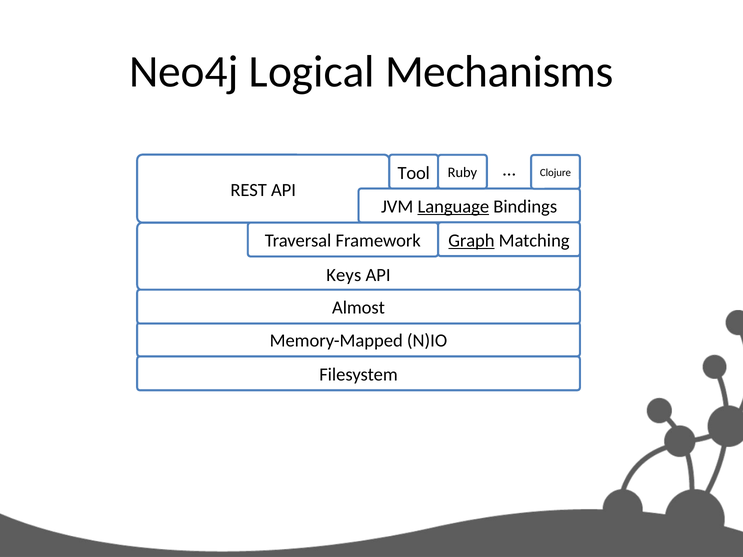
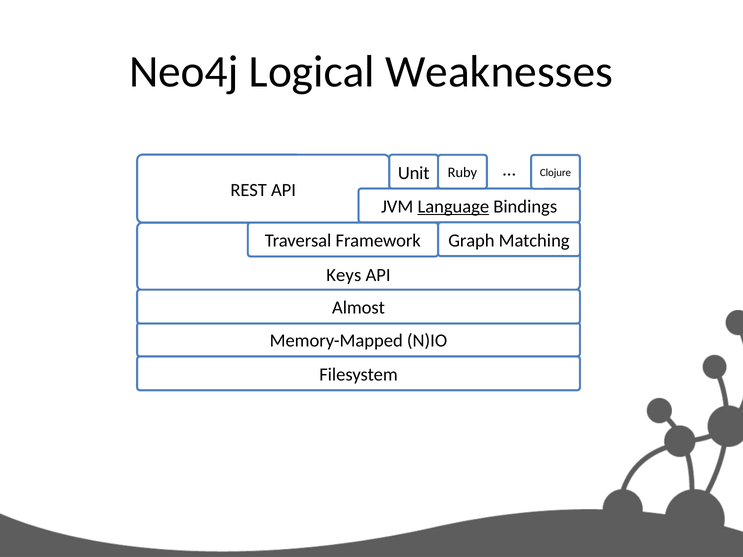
Mechanisms: Mechanisms -> Weaknesses
Tool: Tool -> Unit
Graph underline: present -> none
